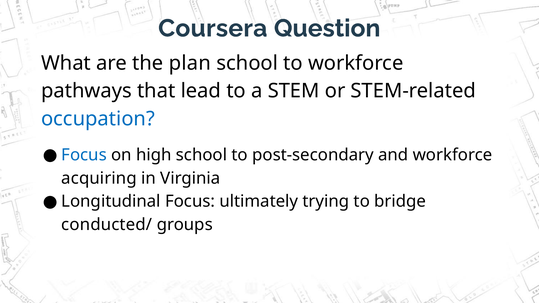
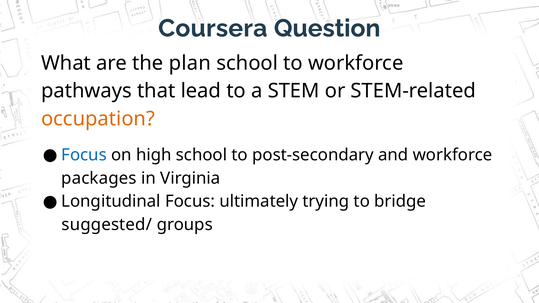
occupation colour: blue -> orange
acquiring: acquiring -> packages
conducted/: conducted/ -> suggested/
